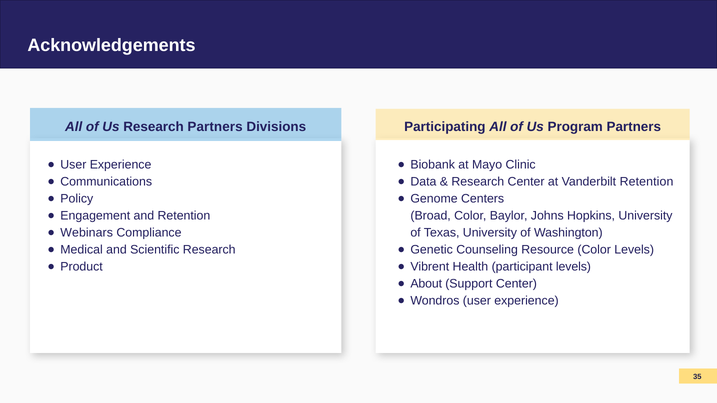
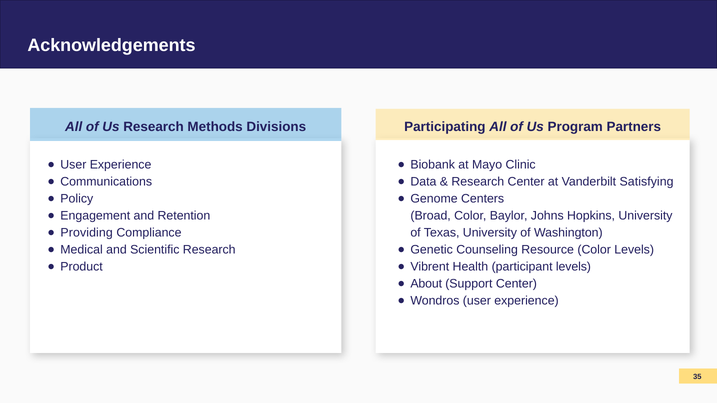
Research Partners: Partners -> Methods
Vanderbilt Retention: Retention -> Satisfying
Webinars: Webinars -> Providing
